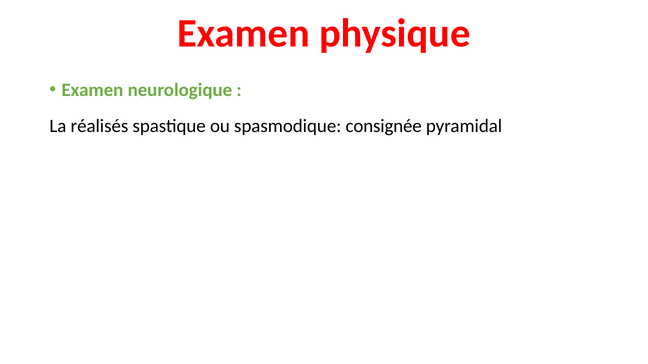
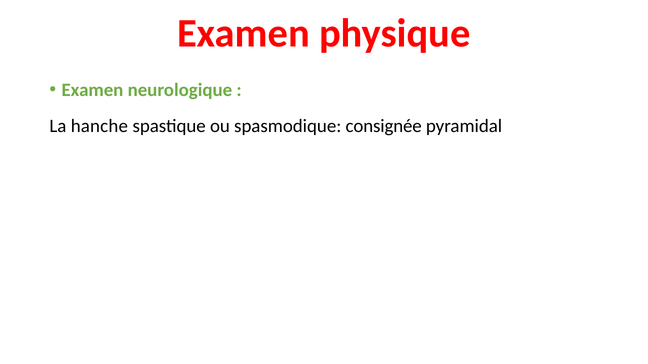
réalisés: réalisés -> hanche
